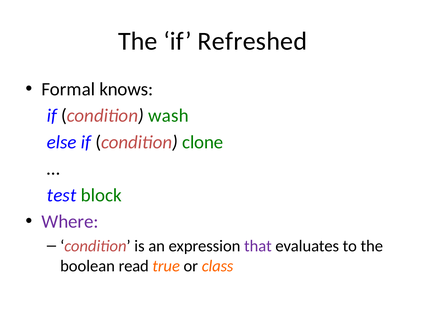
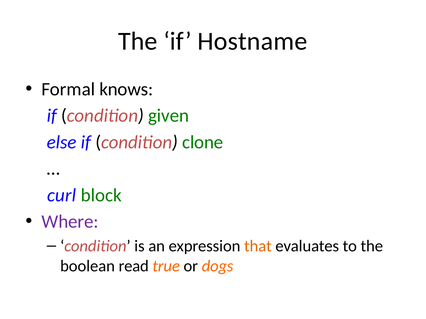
Refreshed: Refreshed -> Hostname
wash: wash -> given
test: test -> curl
that colour: purple -> orange
class: class -> dogs
